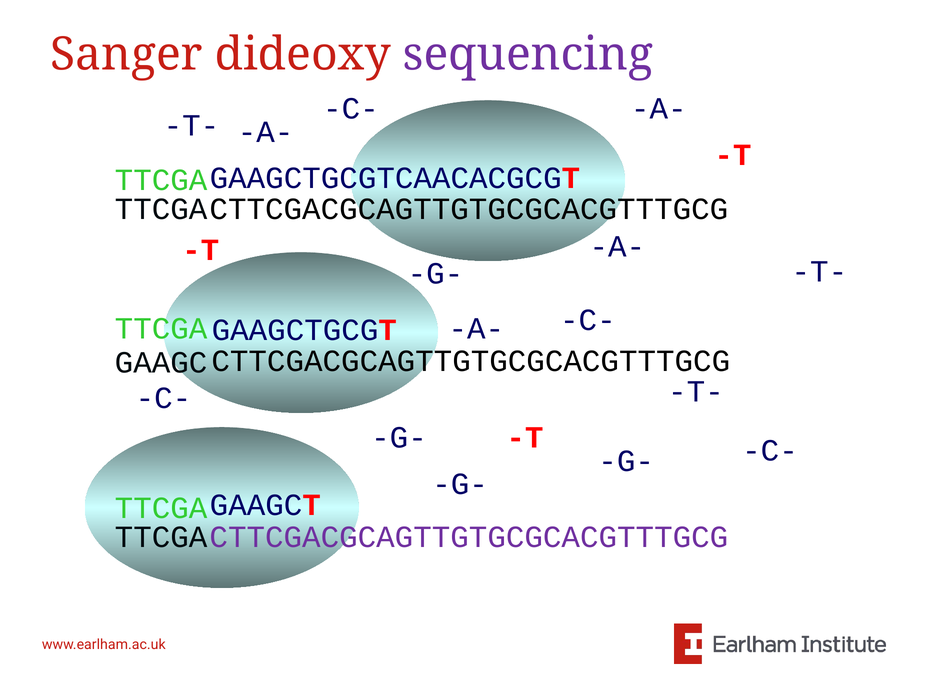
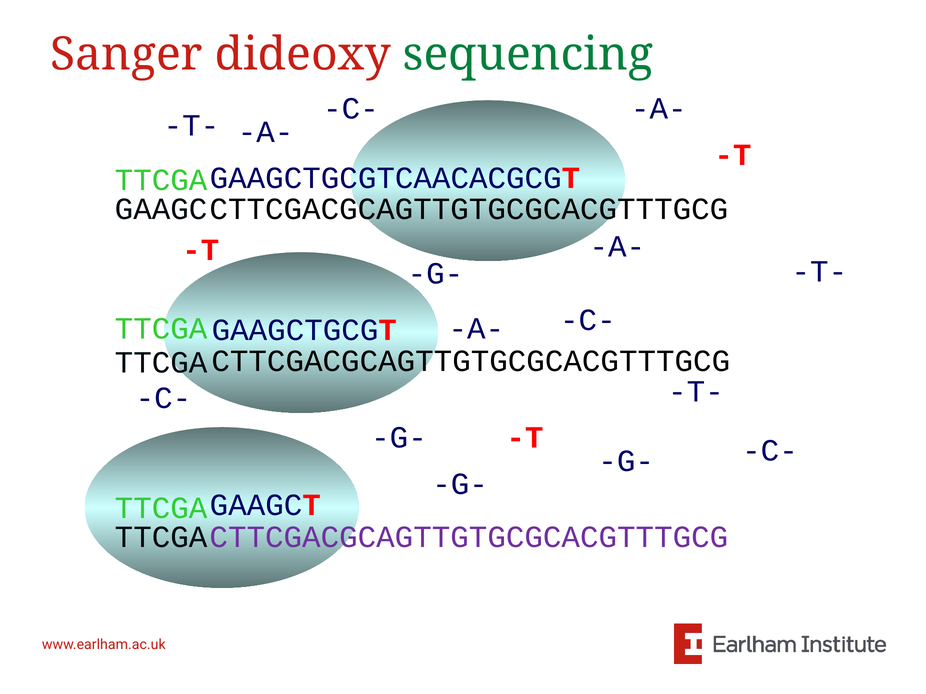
sequencing colour: purple -> green
TTCGA at (161, 209): TTCGA -> GAAGC
GAAGC at (161, 363): GAAGC -> TTCGA
